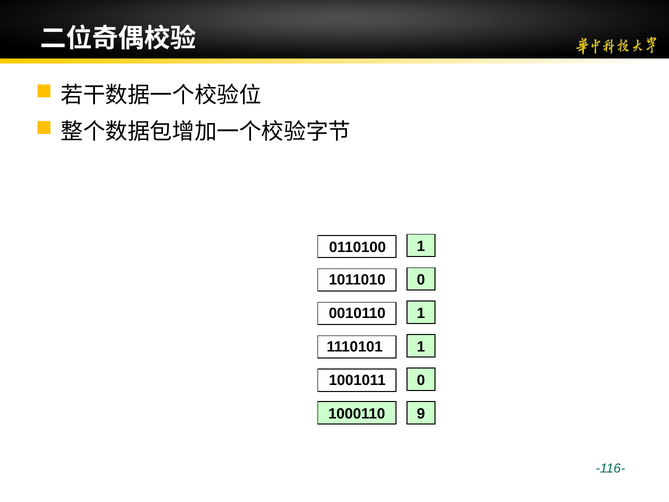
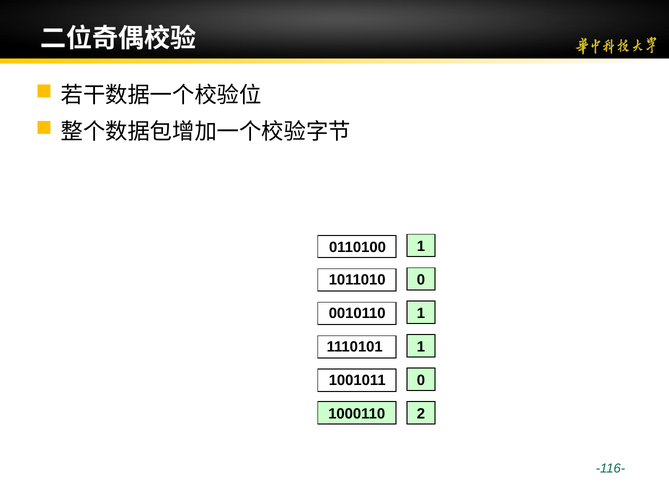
9: 9 -> 2
